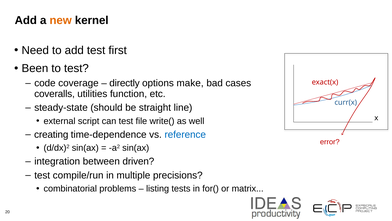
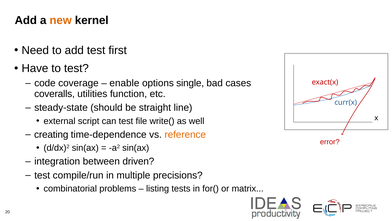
Been: Been -> Have
directly: directly -> enable
make: make -> single
reference colour: blue -> orange
